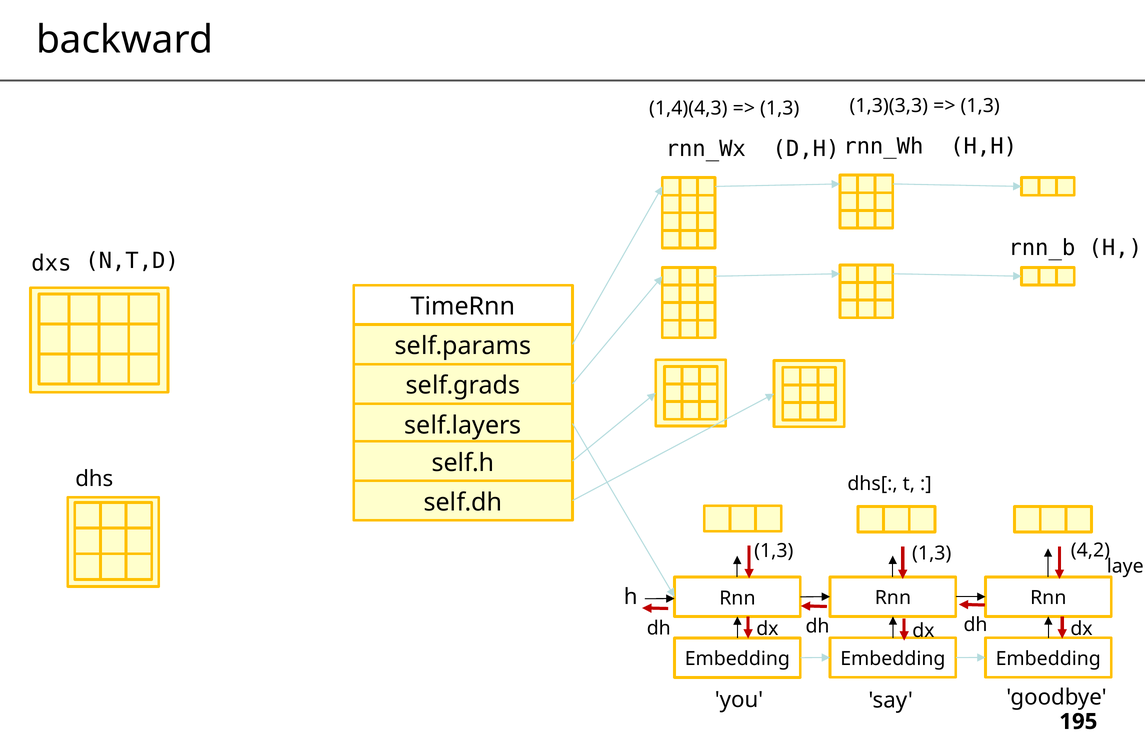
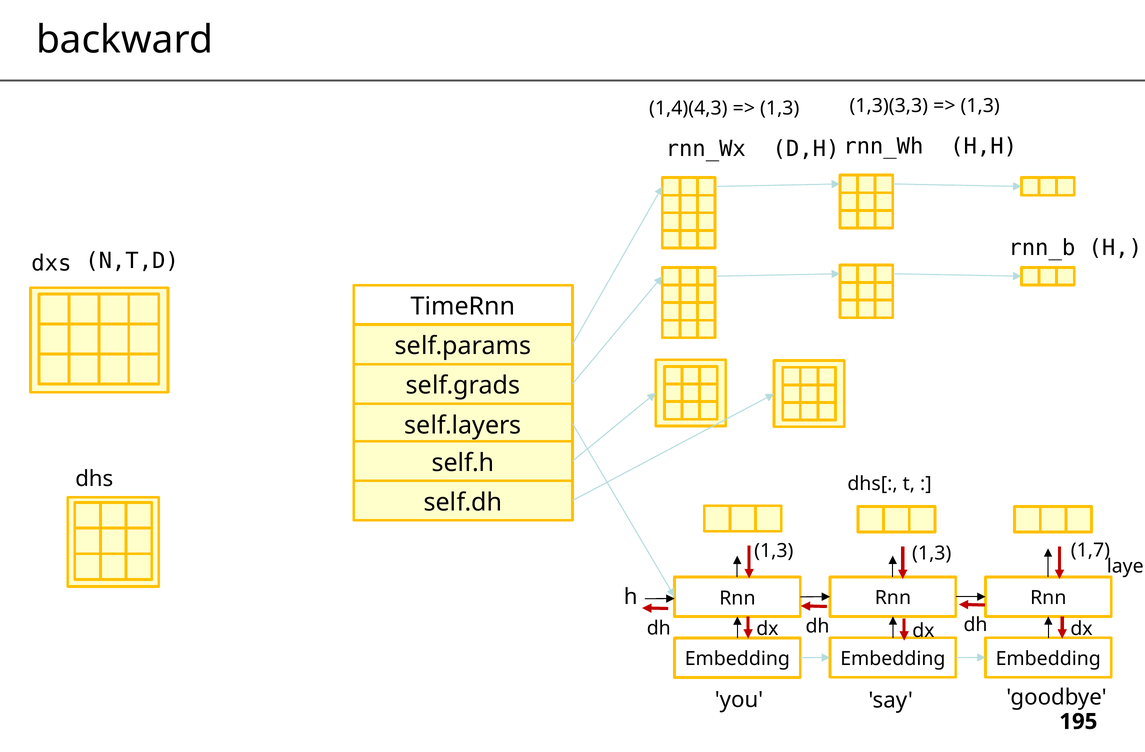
4,2: 4,2 -> 1,7
